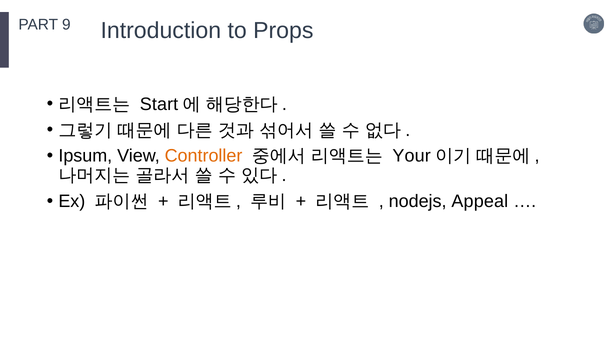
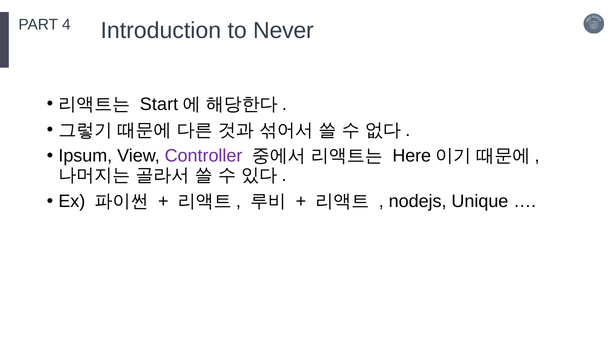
9: 9 -> 4
Props: Props -> Never
Controller colour: orange -> purple
Your: Your -> Here
Appeal: Appeal -> Unique
